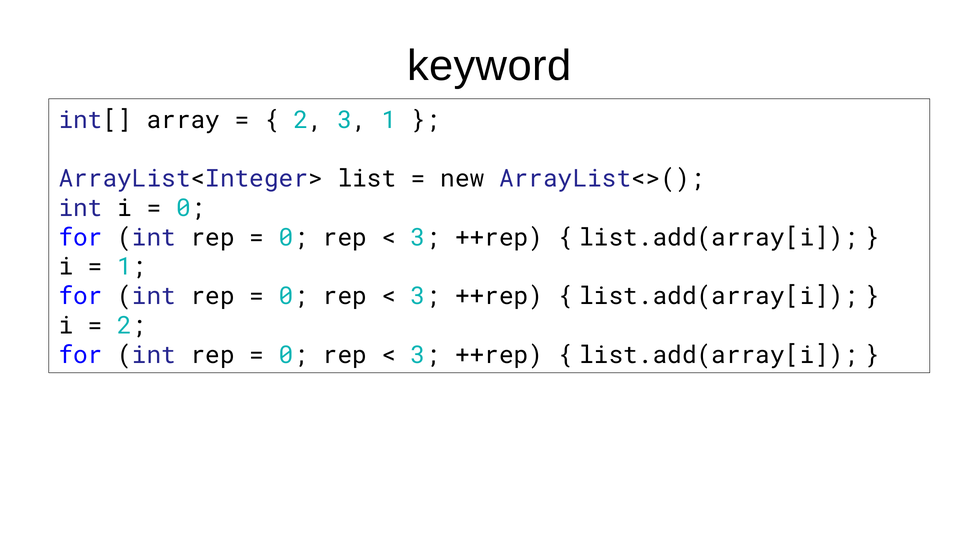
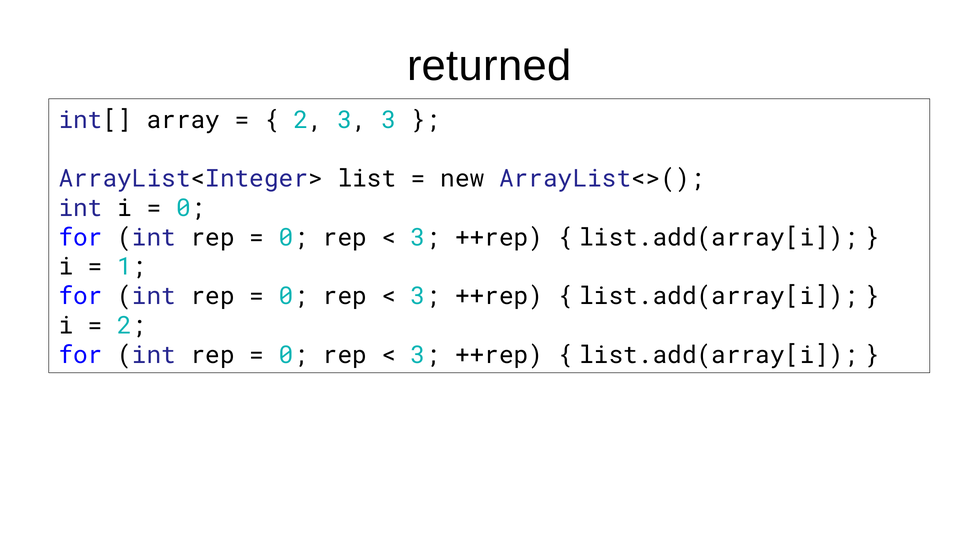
keyword: keyword -> returned
3 1: 1 -> 3
